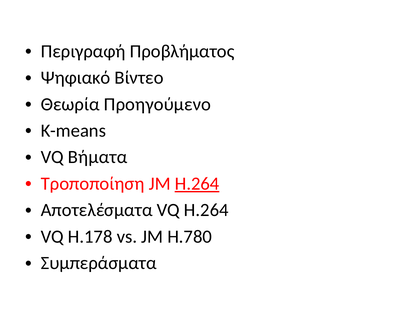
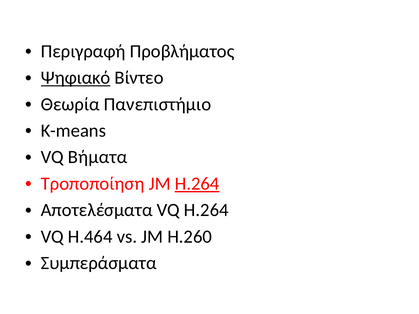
Ψηφιακό underline: none -> present
Προηγούμενο: Προηγούμενο -> Πανεπιστήμιο
H.178: H.178 -> H.464
H.780: H.780 -> H.260
